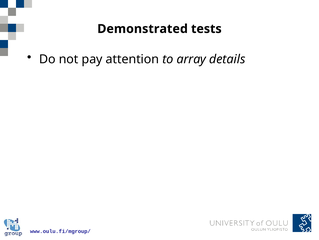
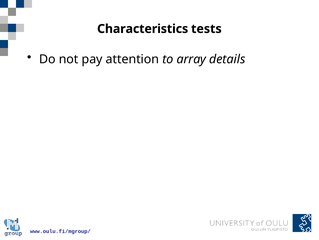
Demonstrated: Demonstrated -> Characteristics
